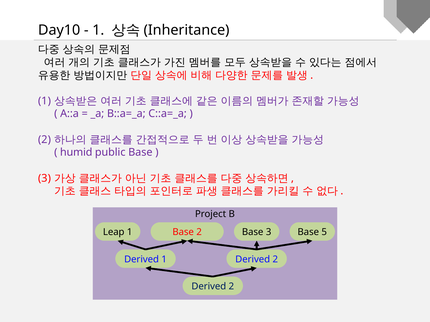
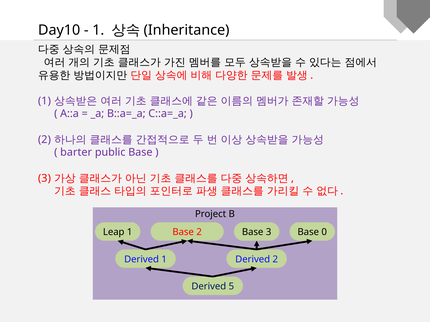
humid: humid -> barter
5: 5 -> 0
2 at (231, 287): 2 -> 5
